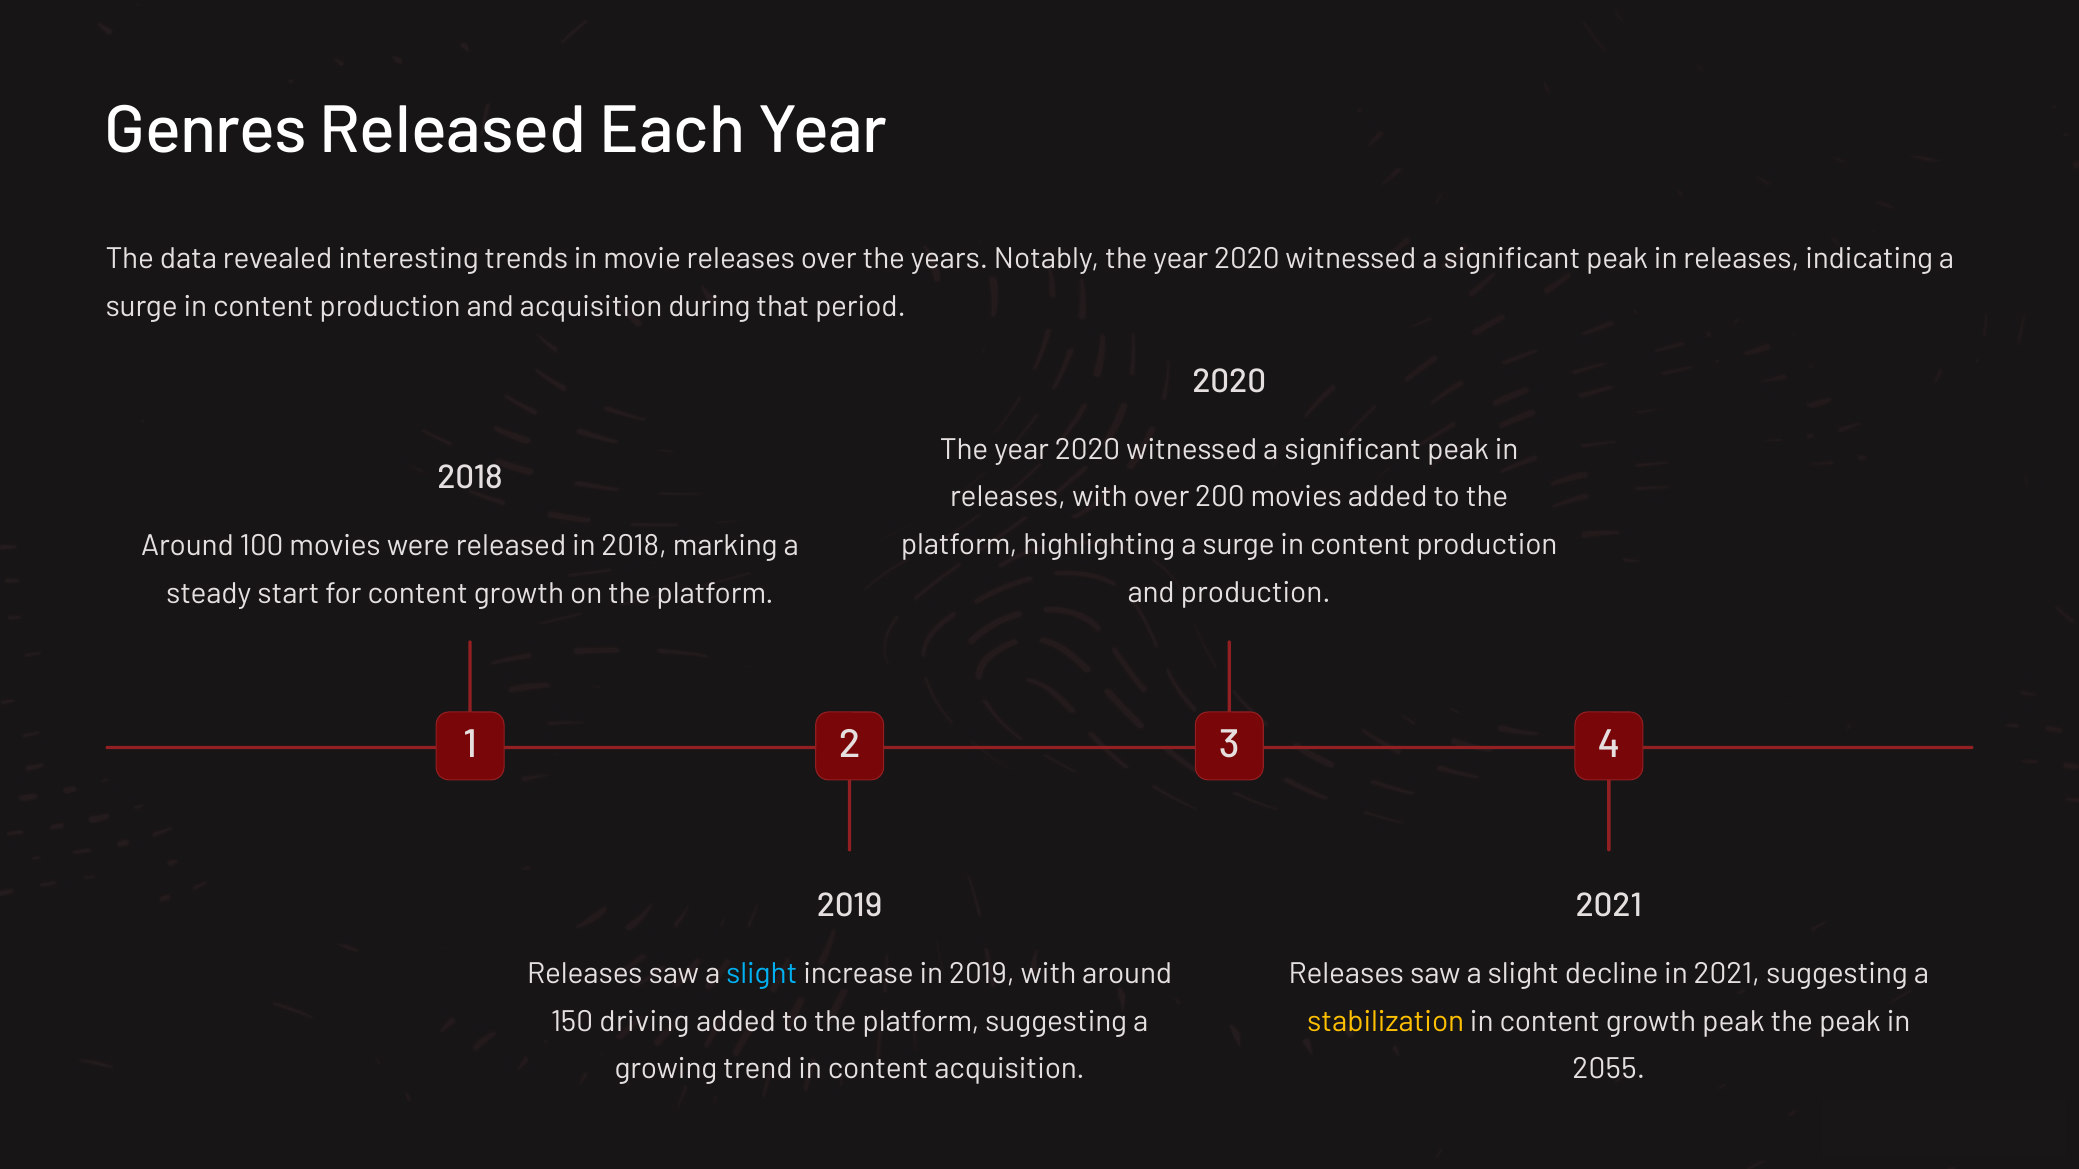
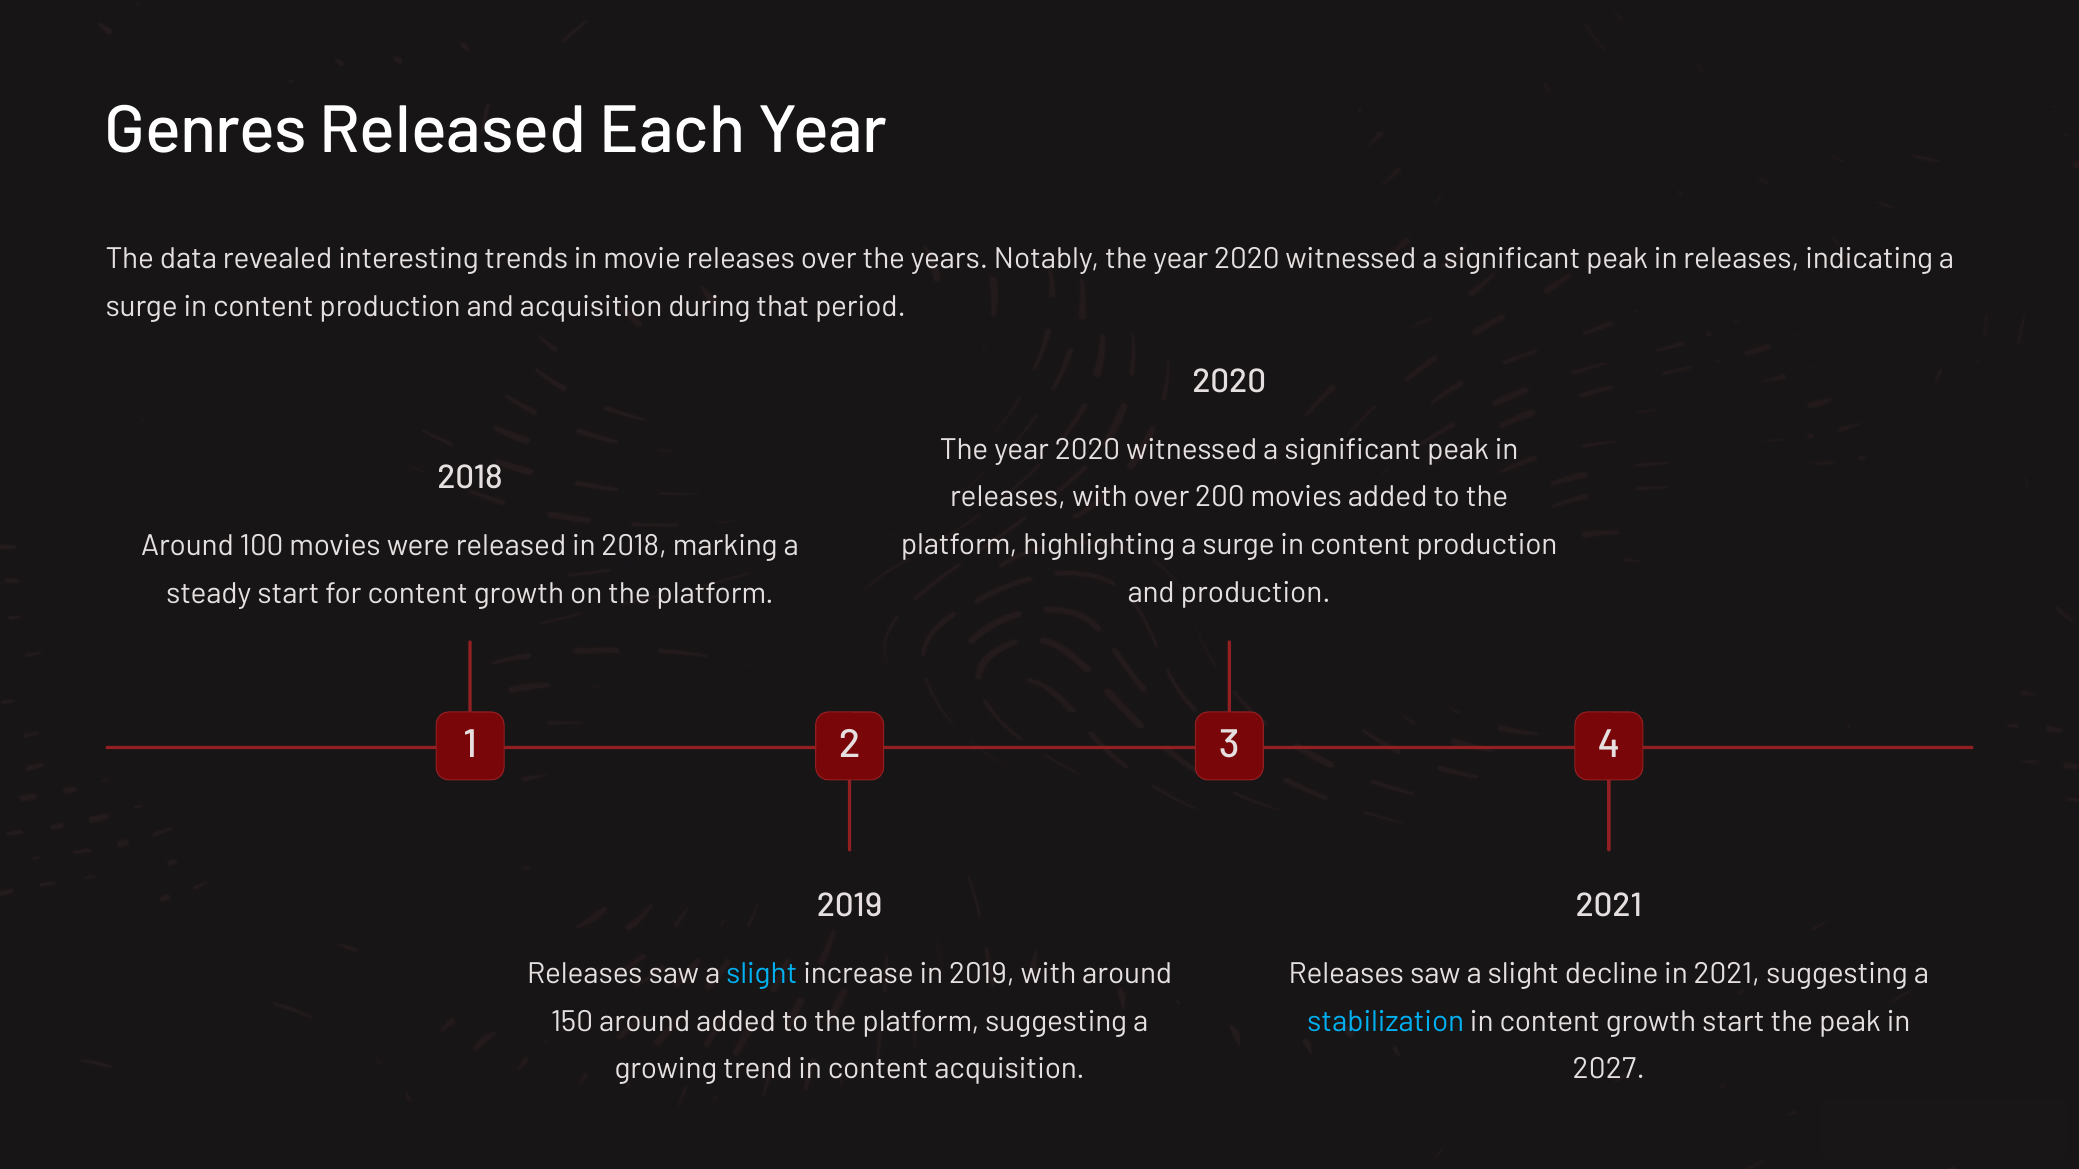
150 driving: driving -> around
stabilization colour: yellow -> light blue
growth peak: peak -> start
2055: 2055 -> 2027
